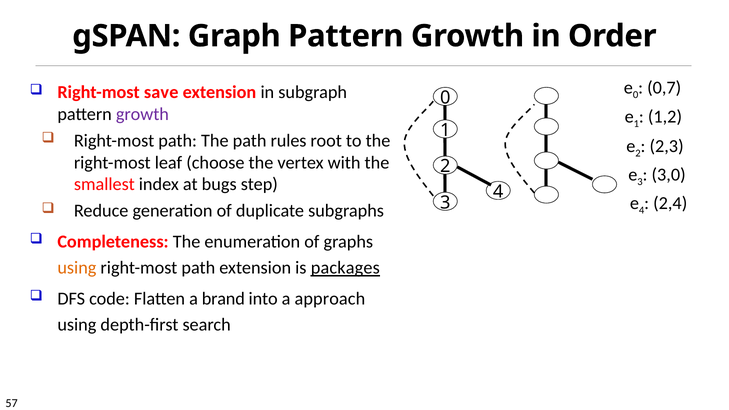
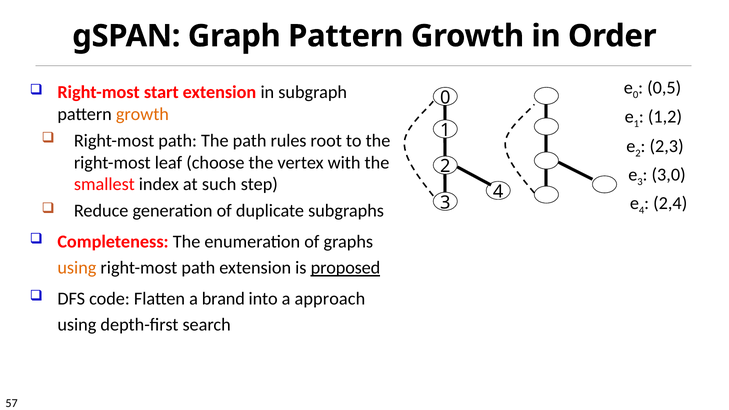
0,7: 0,7 -> 0,5
save: save -> start
growth at (142, 114) colour: purple -> orange
bugs: bugs -> such
packages: packages -> proposed
